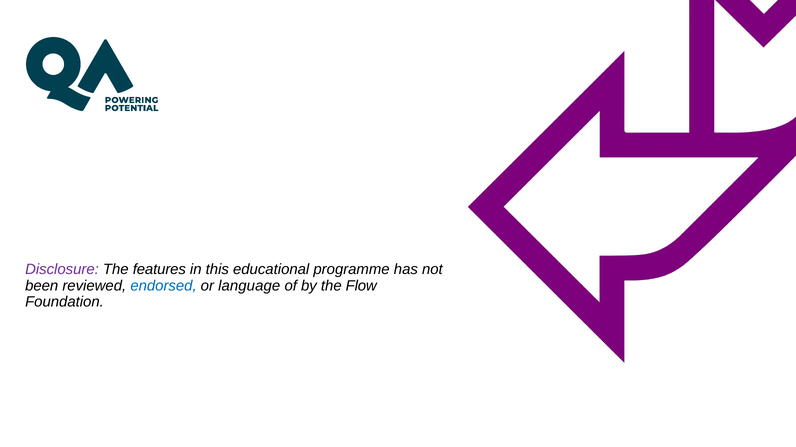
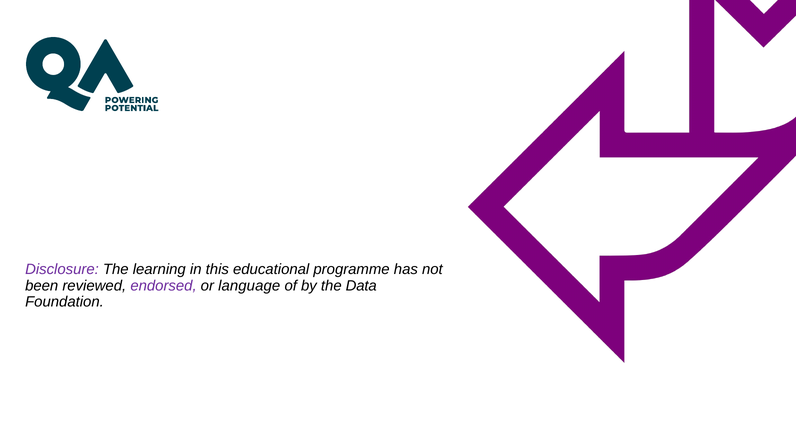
features: features -> learning
endorsed colour: blue -> purple
Flow: Flow -> Data
